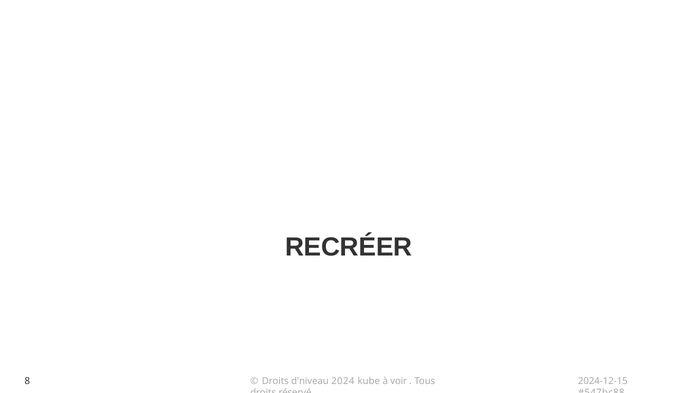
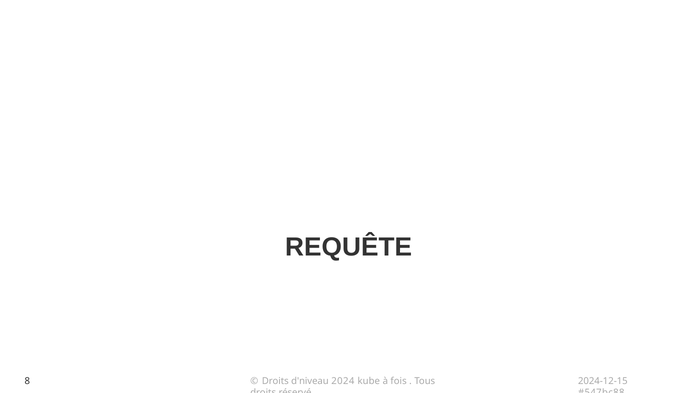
RECRÉER: RECRÉER -> REQUÊTE
voir: voir -> fois
